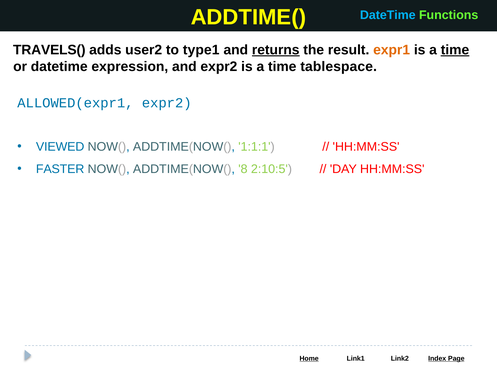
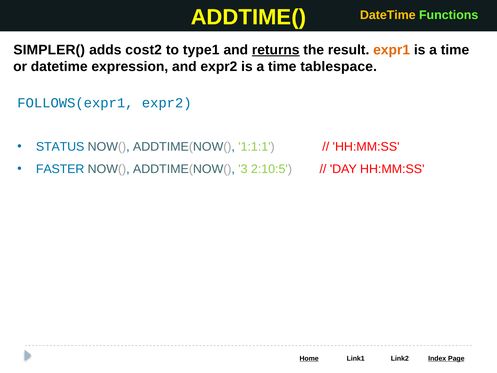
DateTime at (388, 15) colour: light blue -> yellow
TRAVELS(: TRAVELS( -> SIMPLER(
user2: user2 -> cost2
time at (455, 50) underline: present -> none
ALLOWED(expr1: ALLOWED(expr1 -> FOLLOWS(expr1
VIEWED: VIEWED -> STATUS
8: 8 -> 3
